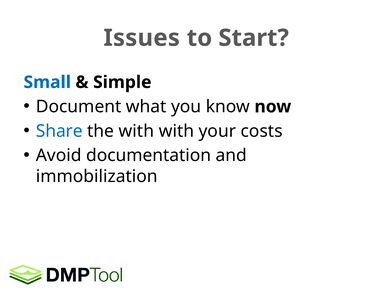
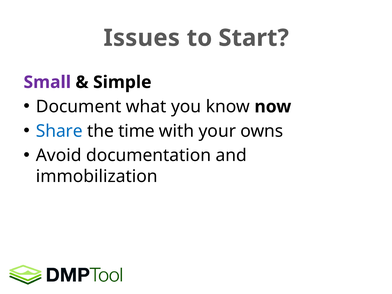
Small colour: blue -> purple
the with: with -> time
costs: costs -> owns
